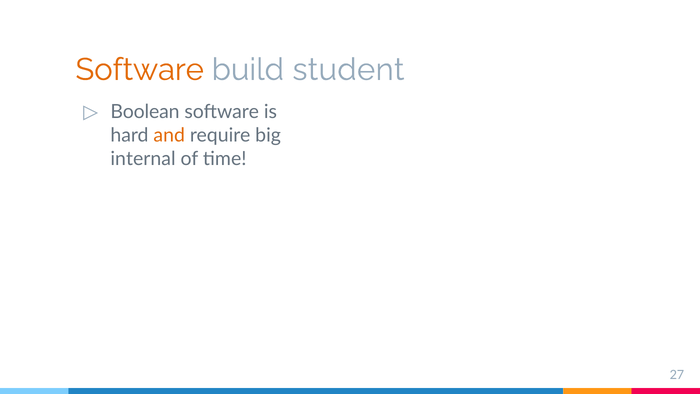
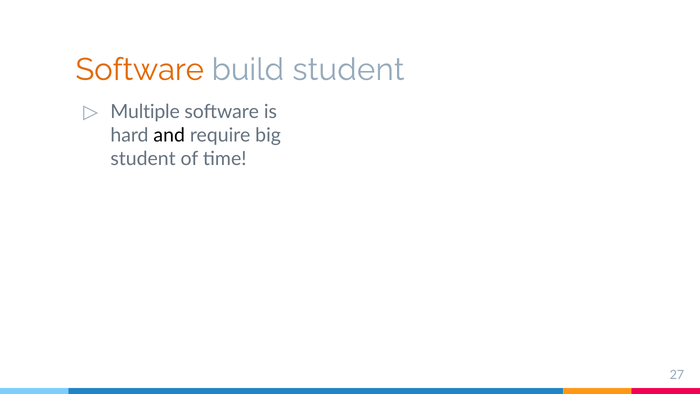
Boolean: Boolean -> Multiple
and colour: orange -> black
internal at (143, 159): internal -> student
